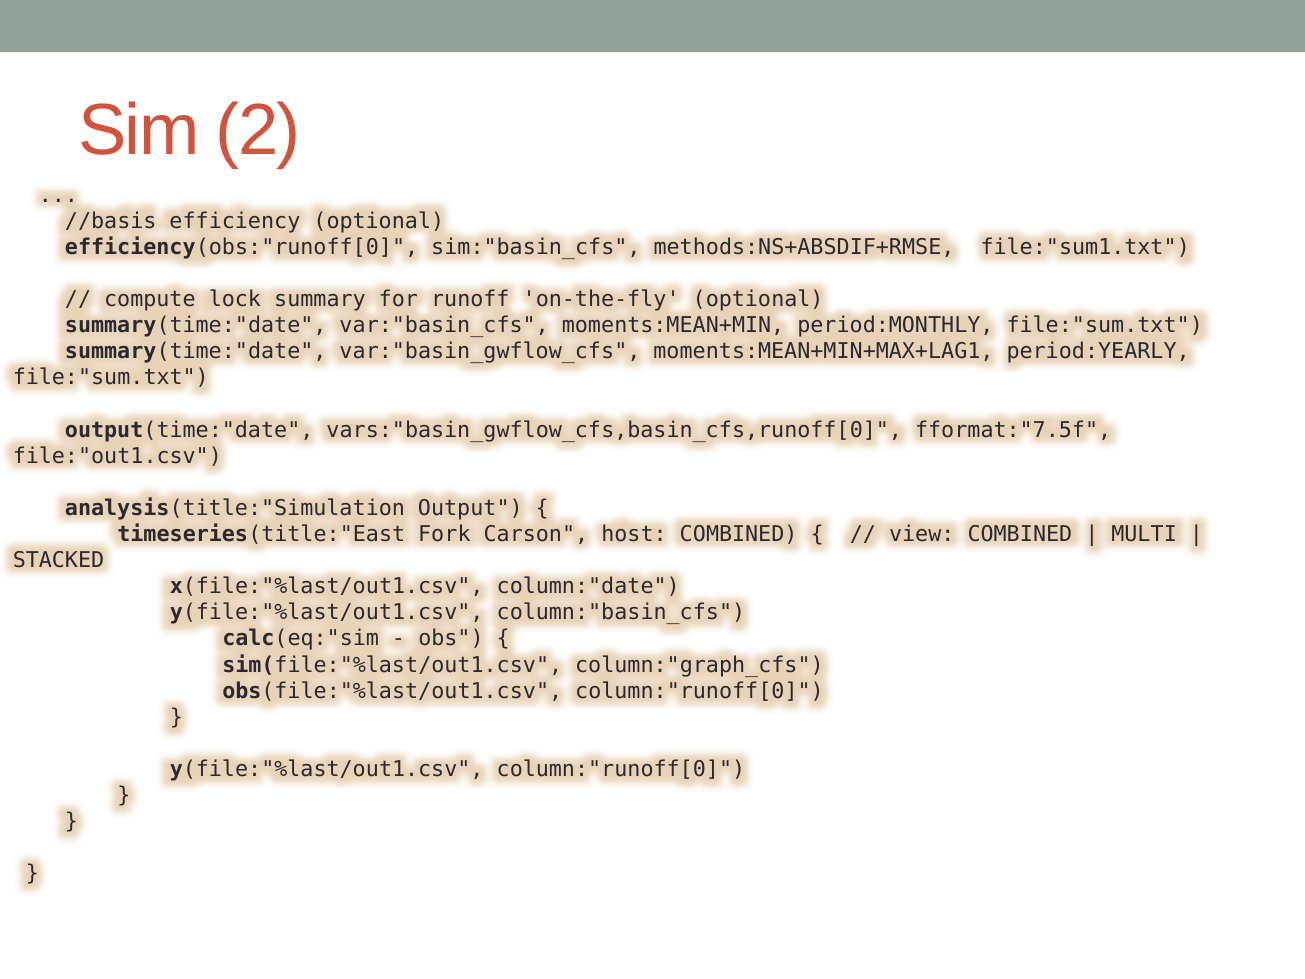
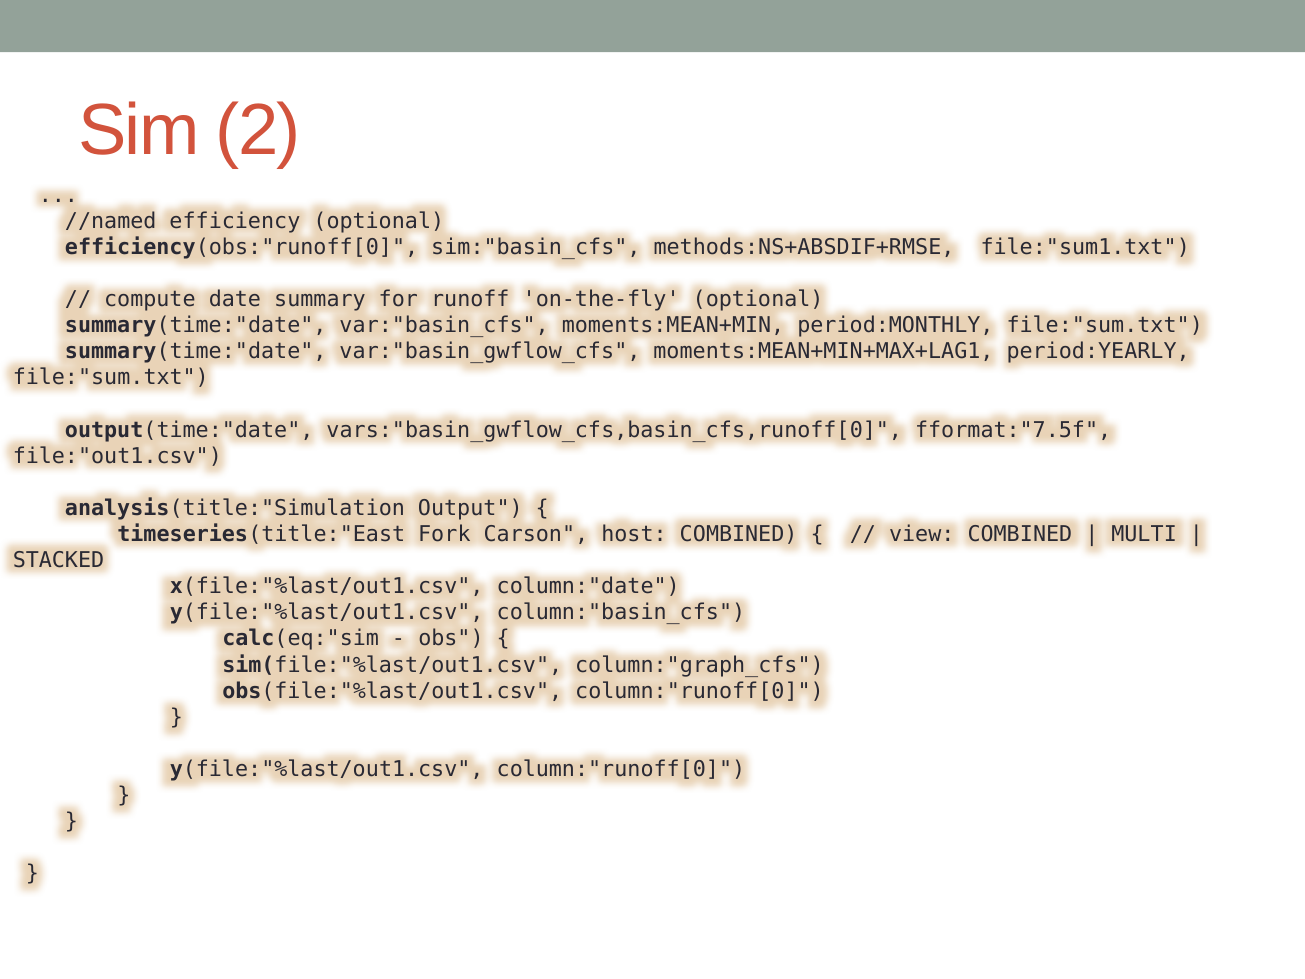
//basis: //basis -> //named
lock: lock -> date
